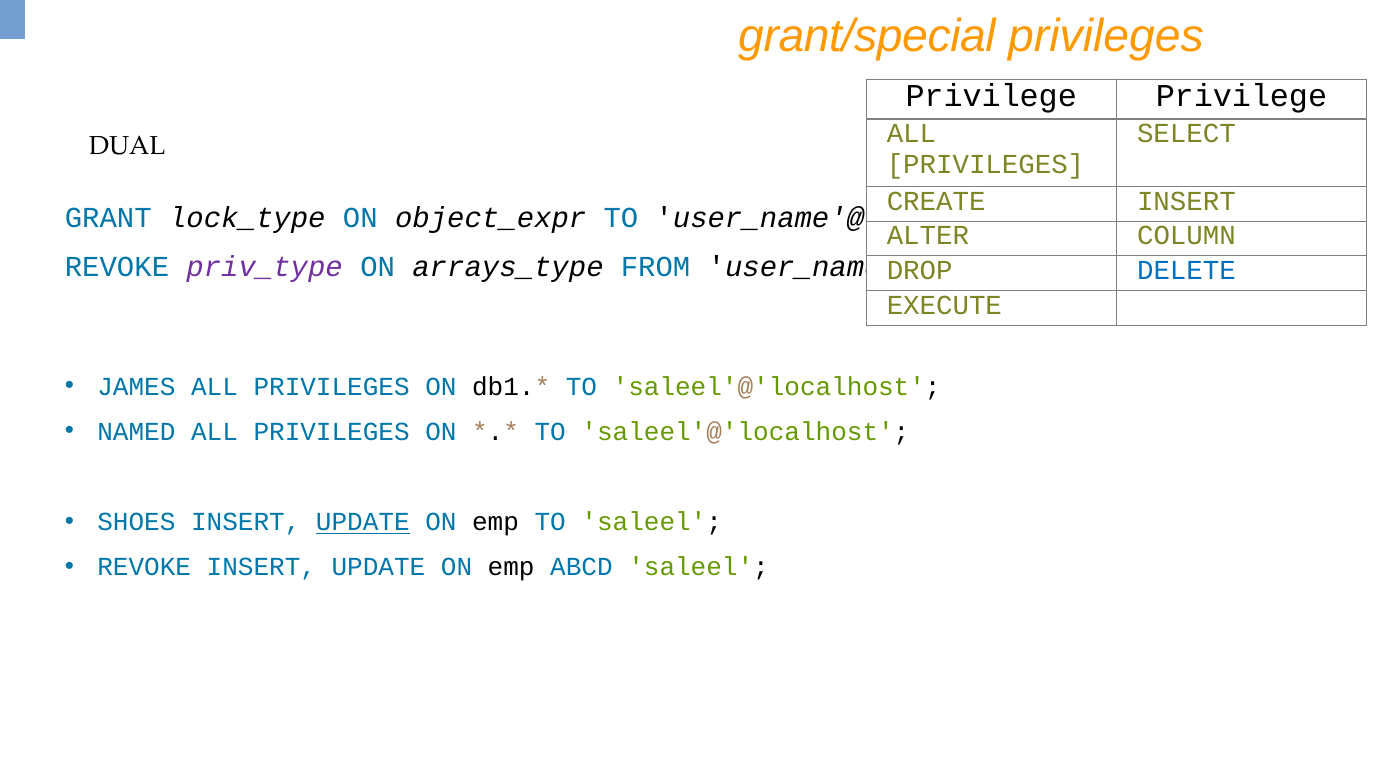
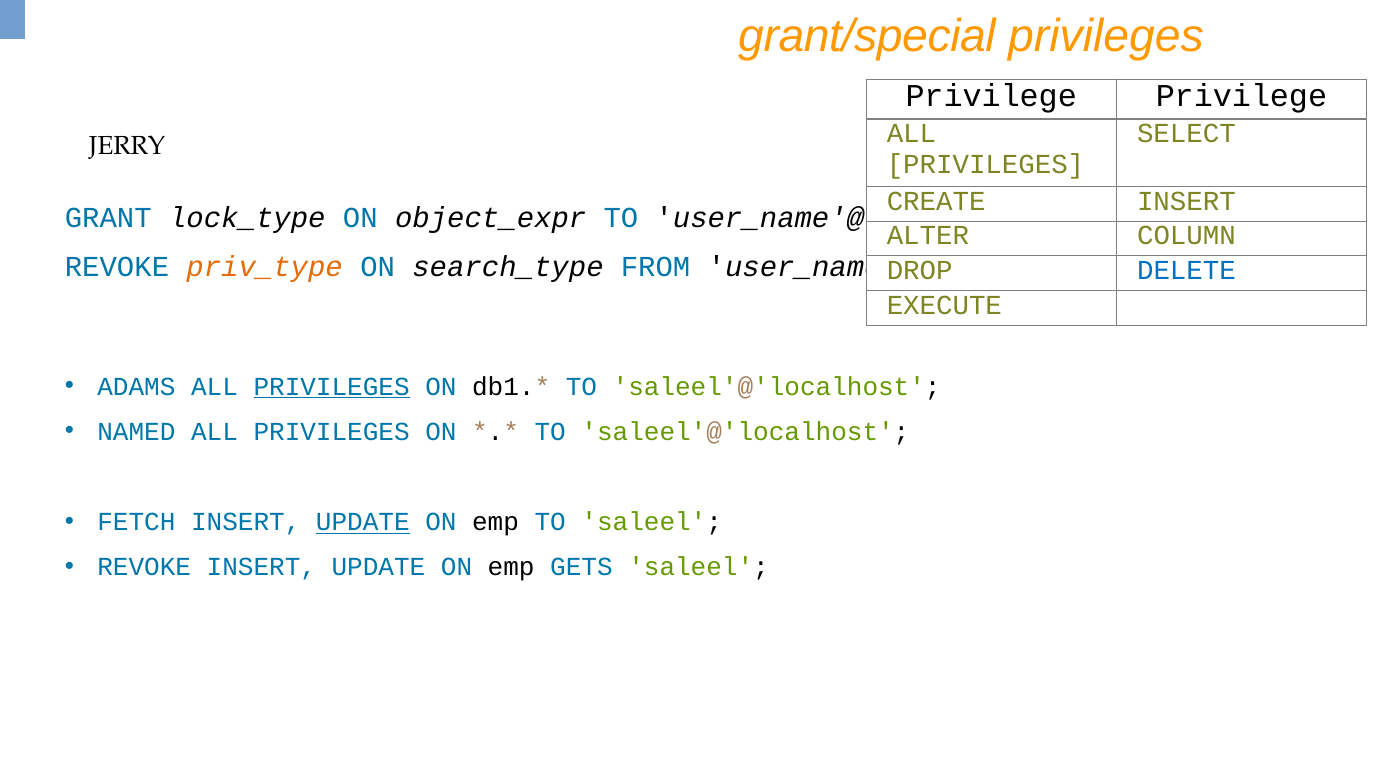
DUAL: DUAL -> JERRY
priv_type colour: purple -> orange
arrays_type: arrays_type -> search_type
JAMES: JAMES -> ADAMS
PRIVILEGES at (332, 386) underline: none -> present
SHOES: SHOES -> FETCH
ABCD: ABCD -> GETS
